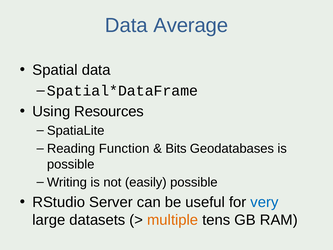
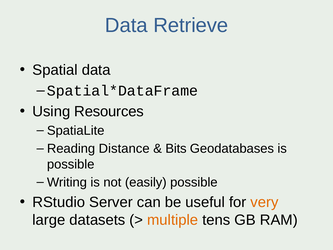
Average: Average -> Retrieve
Function: Function -> Distance
very colour: blue -> orange
